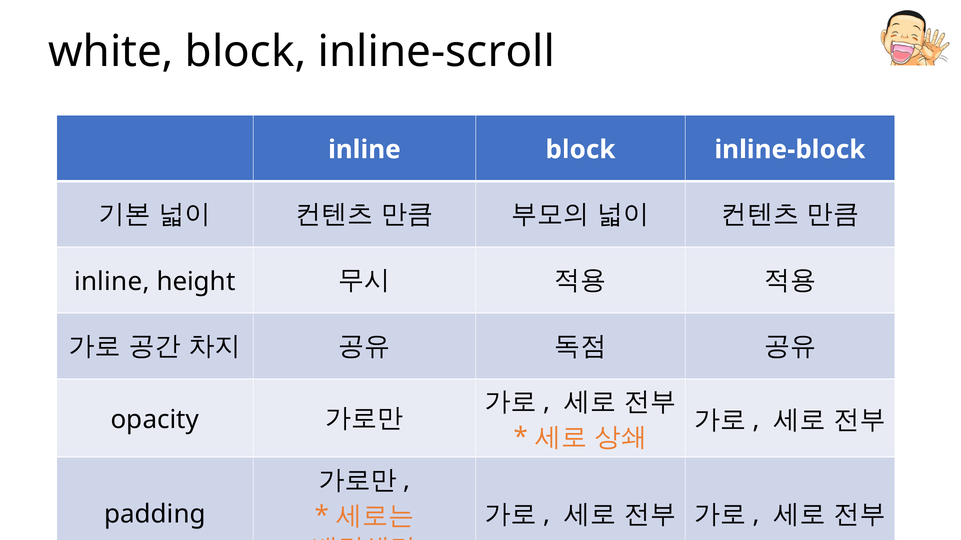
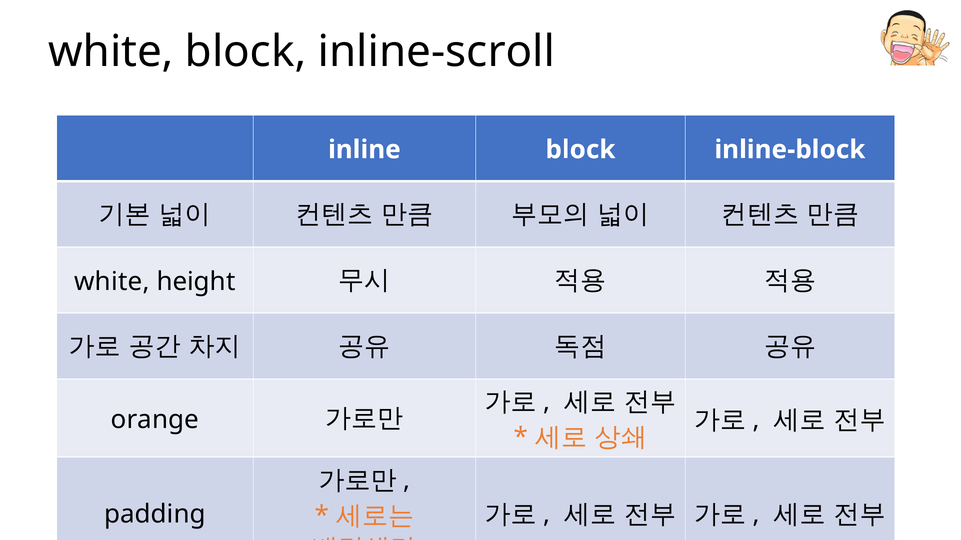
inline at (112, 282): inline -> white
opacity: opacity -> orange
